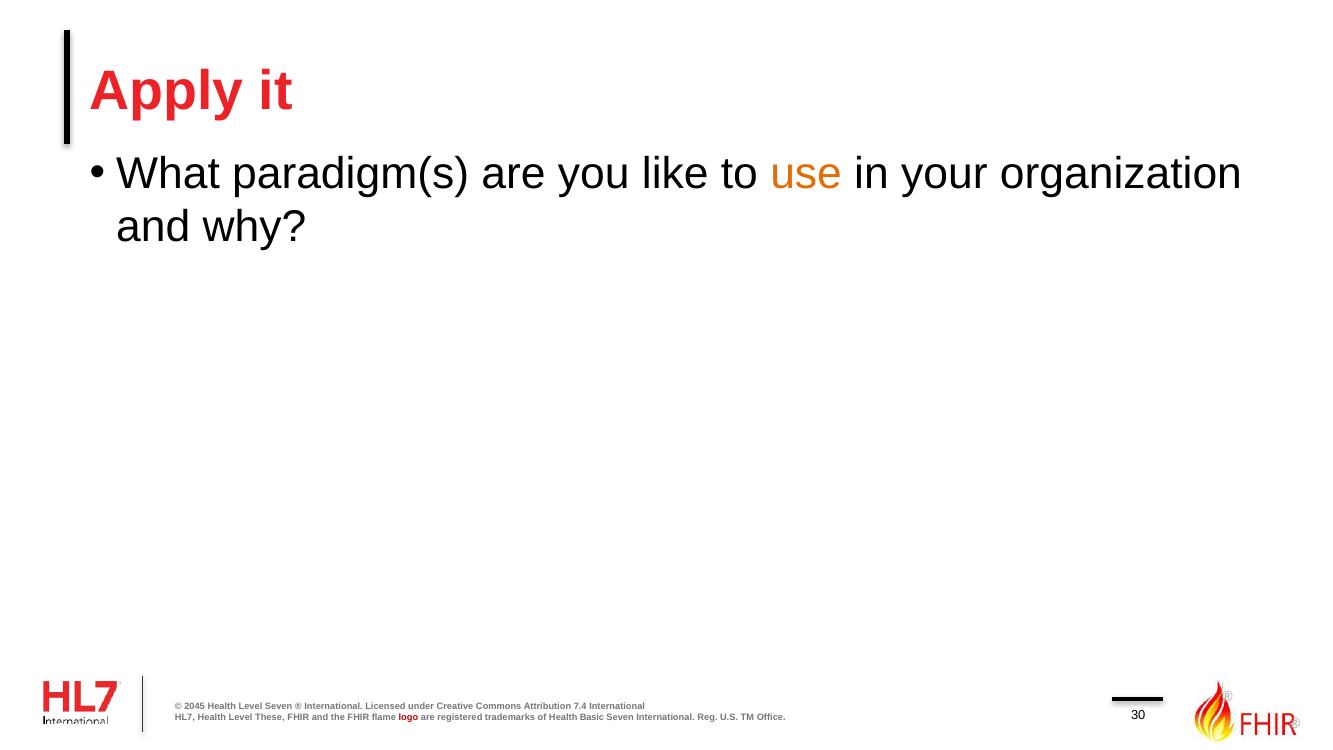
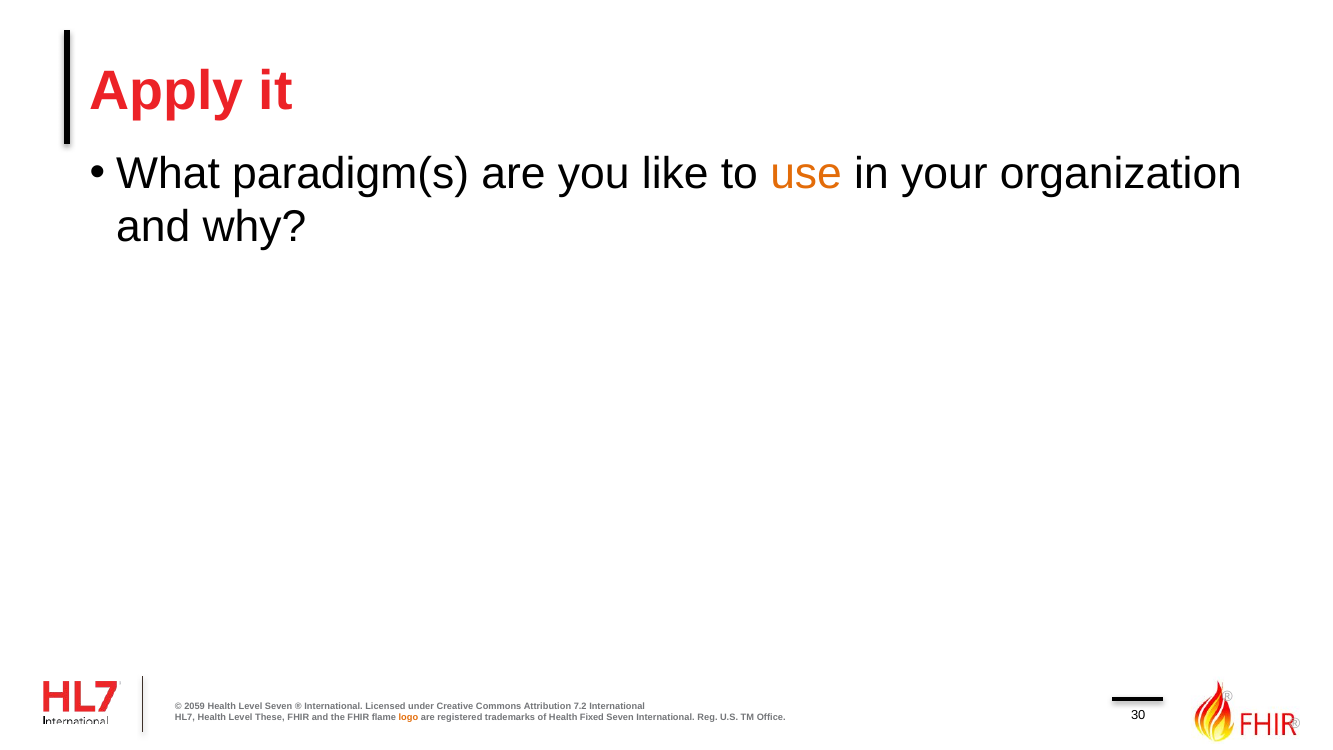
2045: 2045 -> 2059
7.4: 7.4 -> 7.2
logo colour: red -> orange
Basic: Basic -> Fixed
